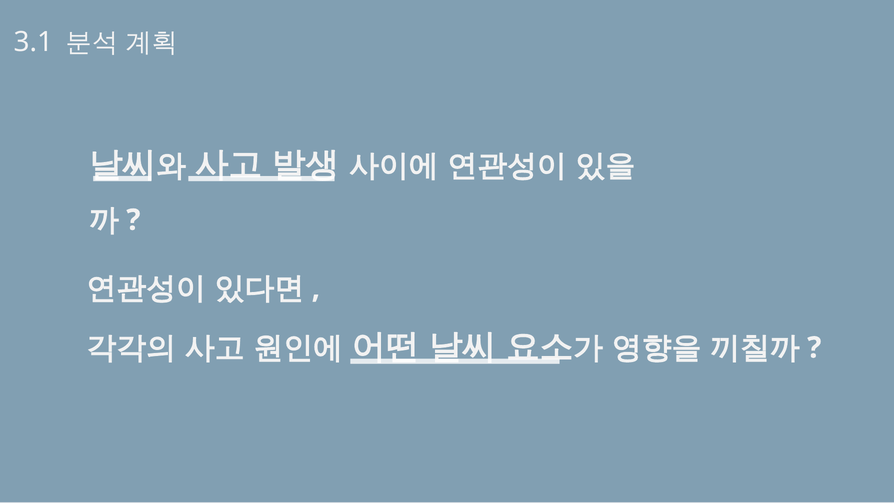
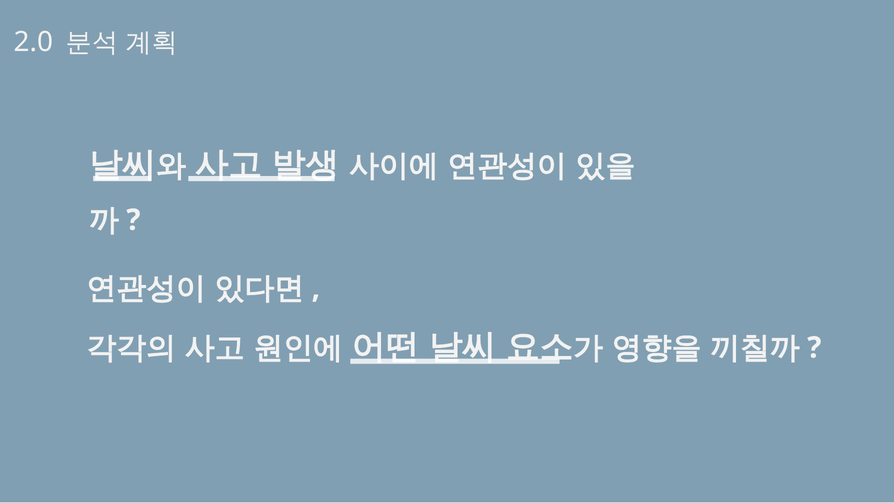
3.1: 3.1 -> 2.0
